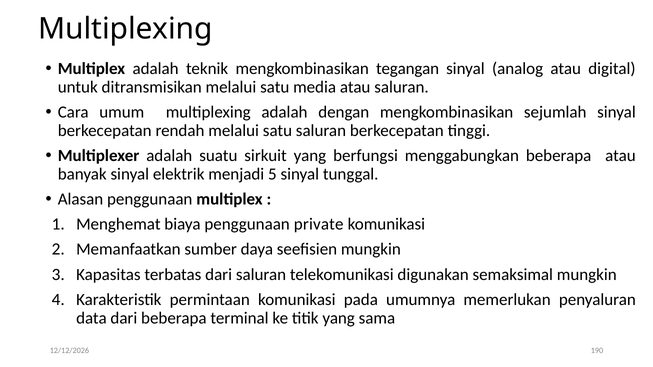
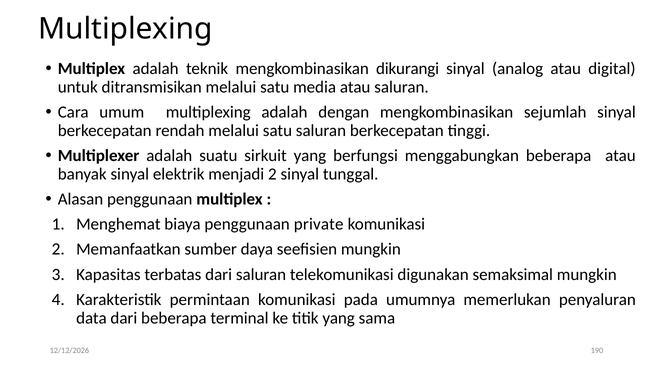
tegangan: tegangan -> dikurangi
menjadi 5: 5 -> 2
